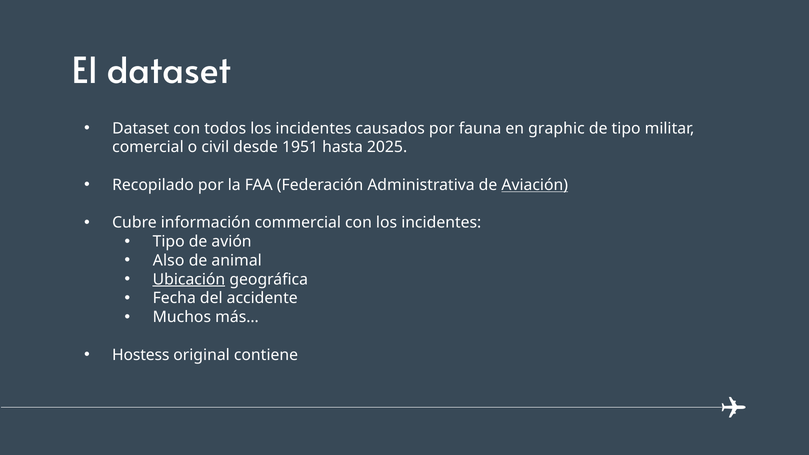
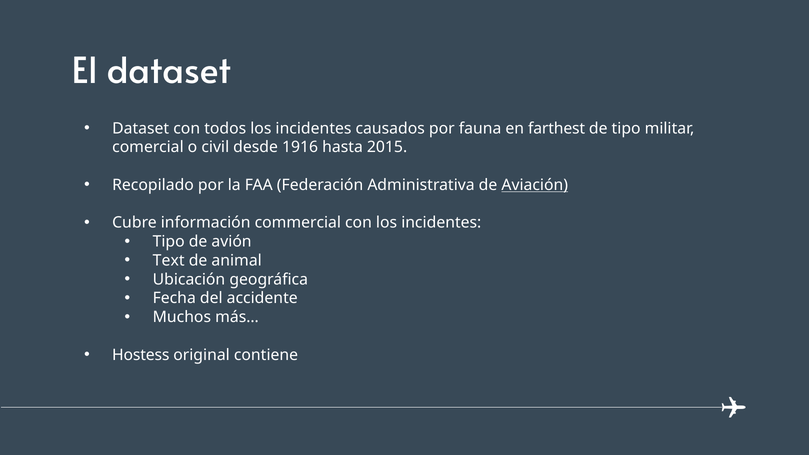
graphic: graphic -> farthest
1951: 1951 -> 1916
2025: 2025 -> 2015
Also: Also -> Text
Ubicación underline: present -> none
